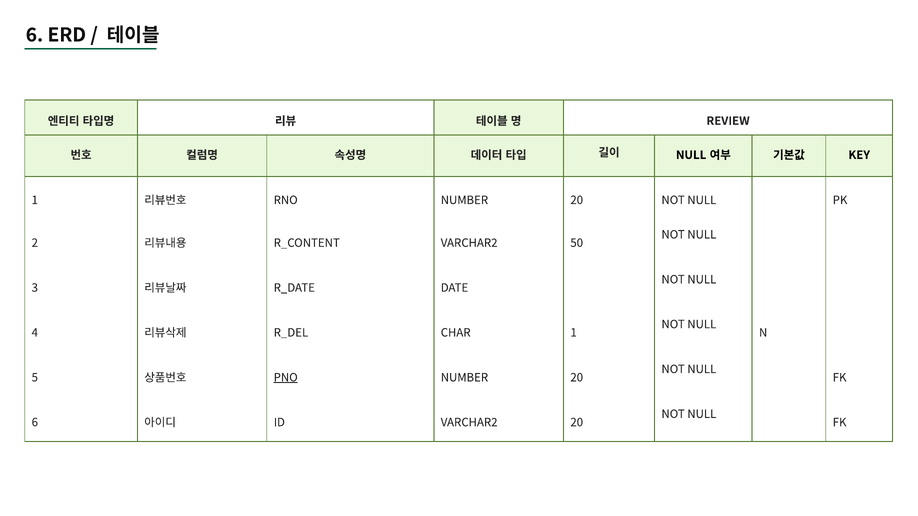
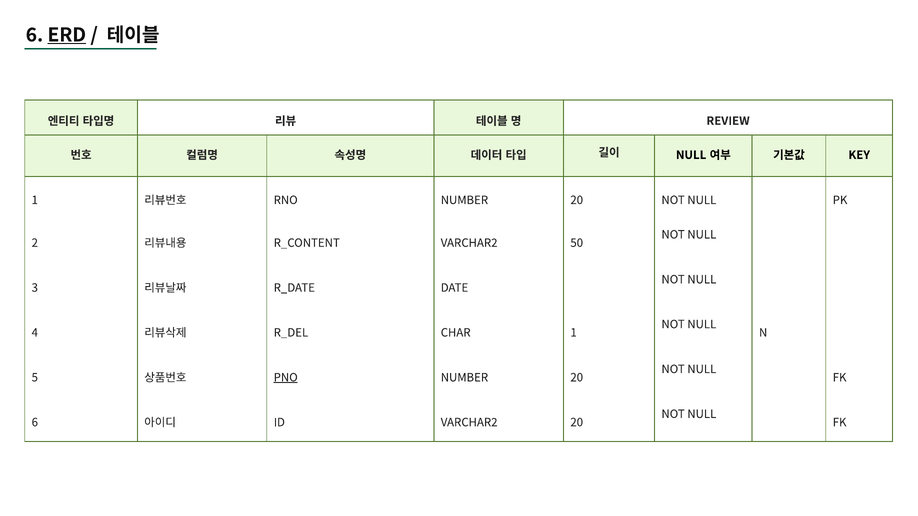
ERD underline: none -> present
